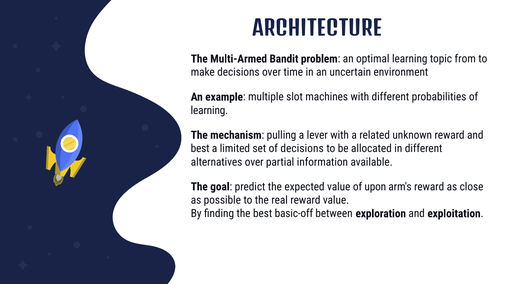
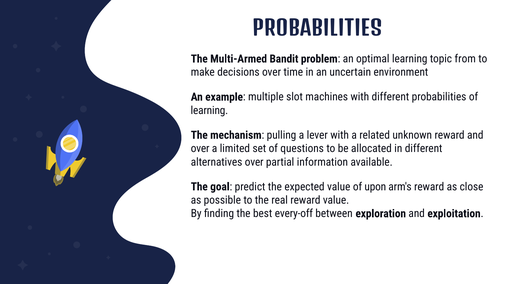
ARCHITECTURE at (317, 29): ARCHITECTURE -> PROBABILITIES
best at (200, 149): best -> over
of decisions: decisions -> questions
basic-off: basic-off -> every-off
